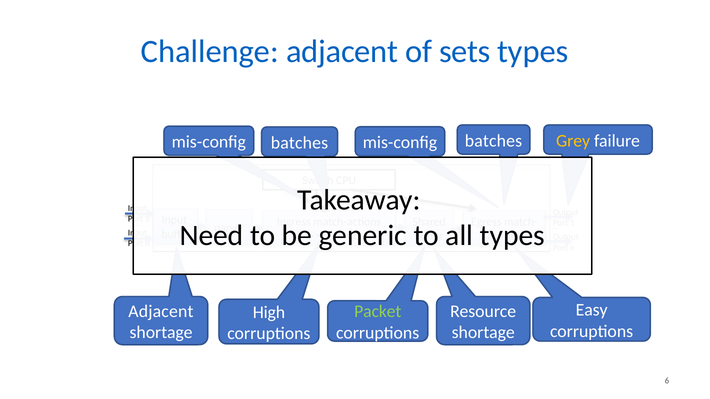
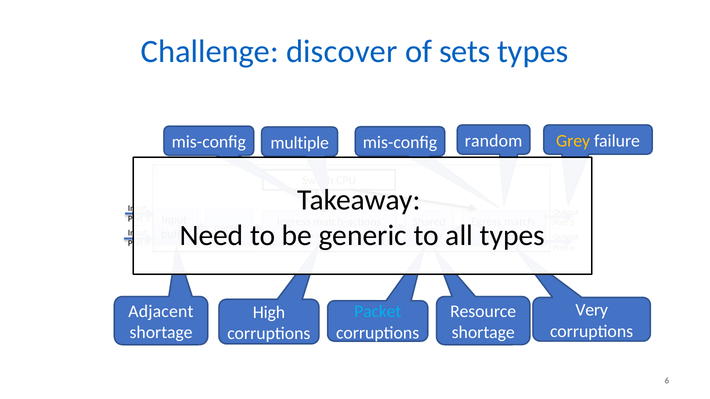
Challenge adjacent: adjacent -> discover
batches at (299, 143): batches -> multiple
batches at (493, 141): batches -> random
Easy: Easy -> Very
Packet colour: light green -> light blue
